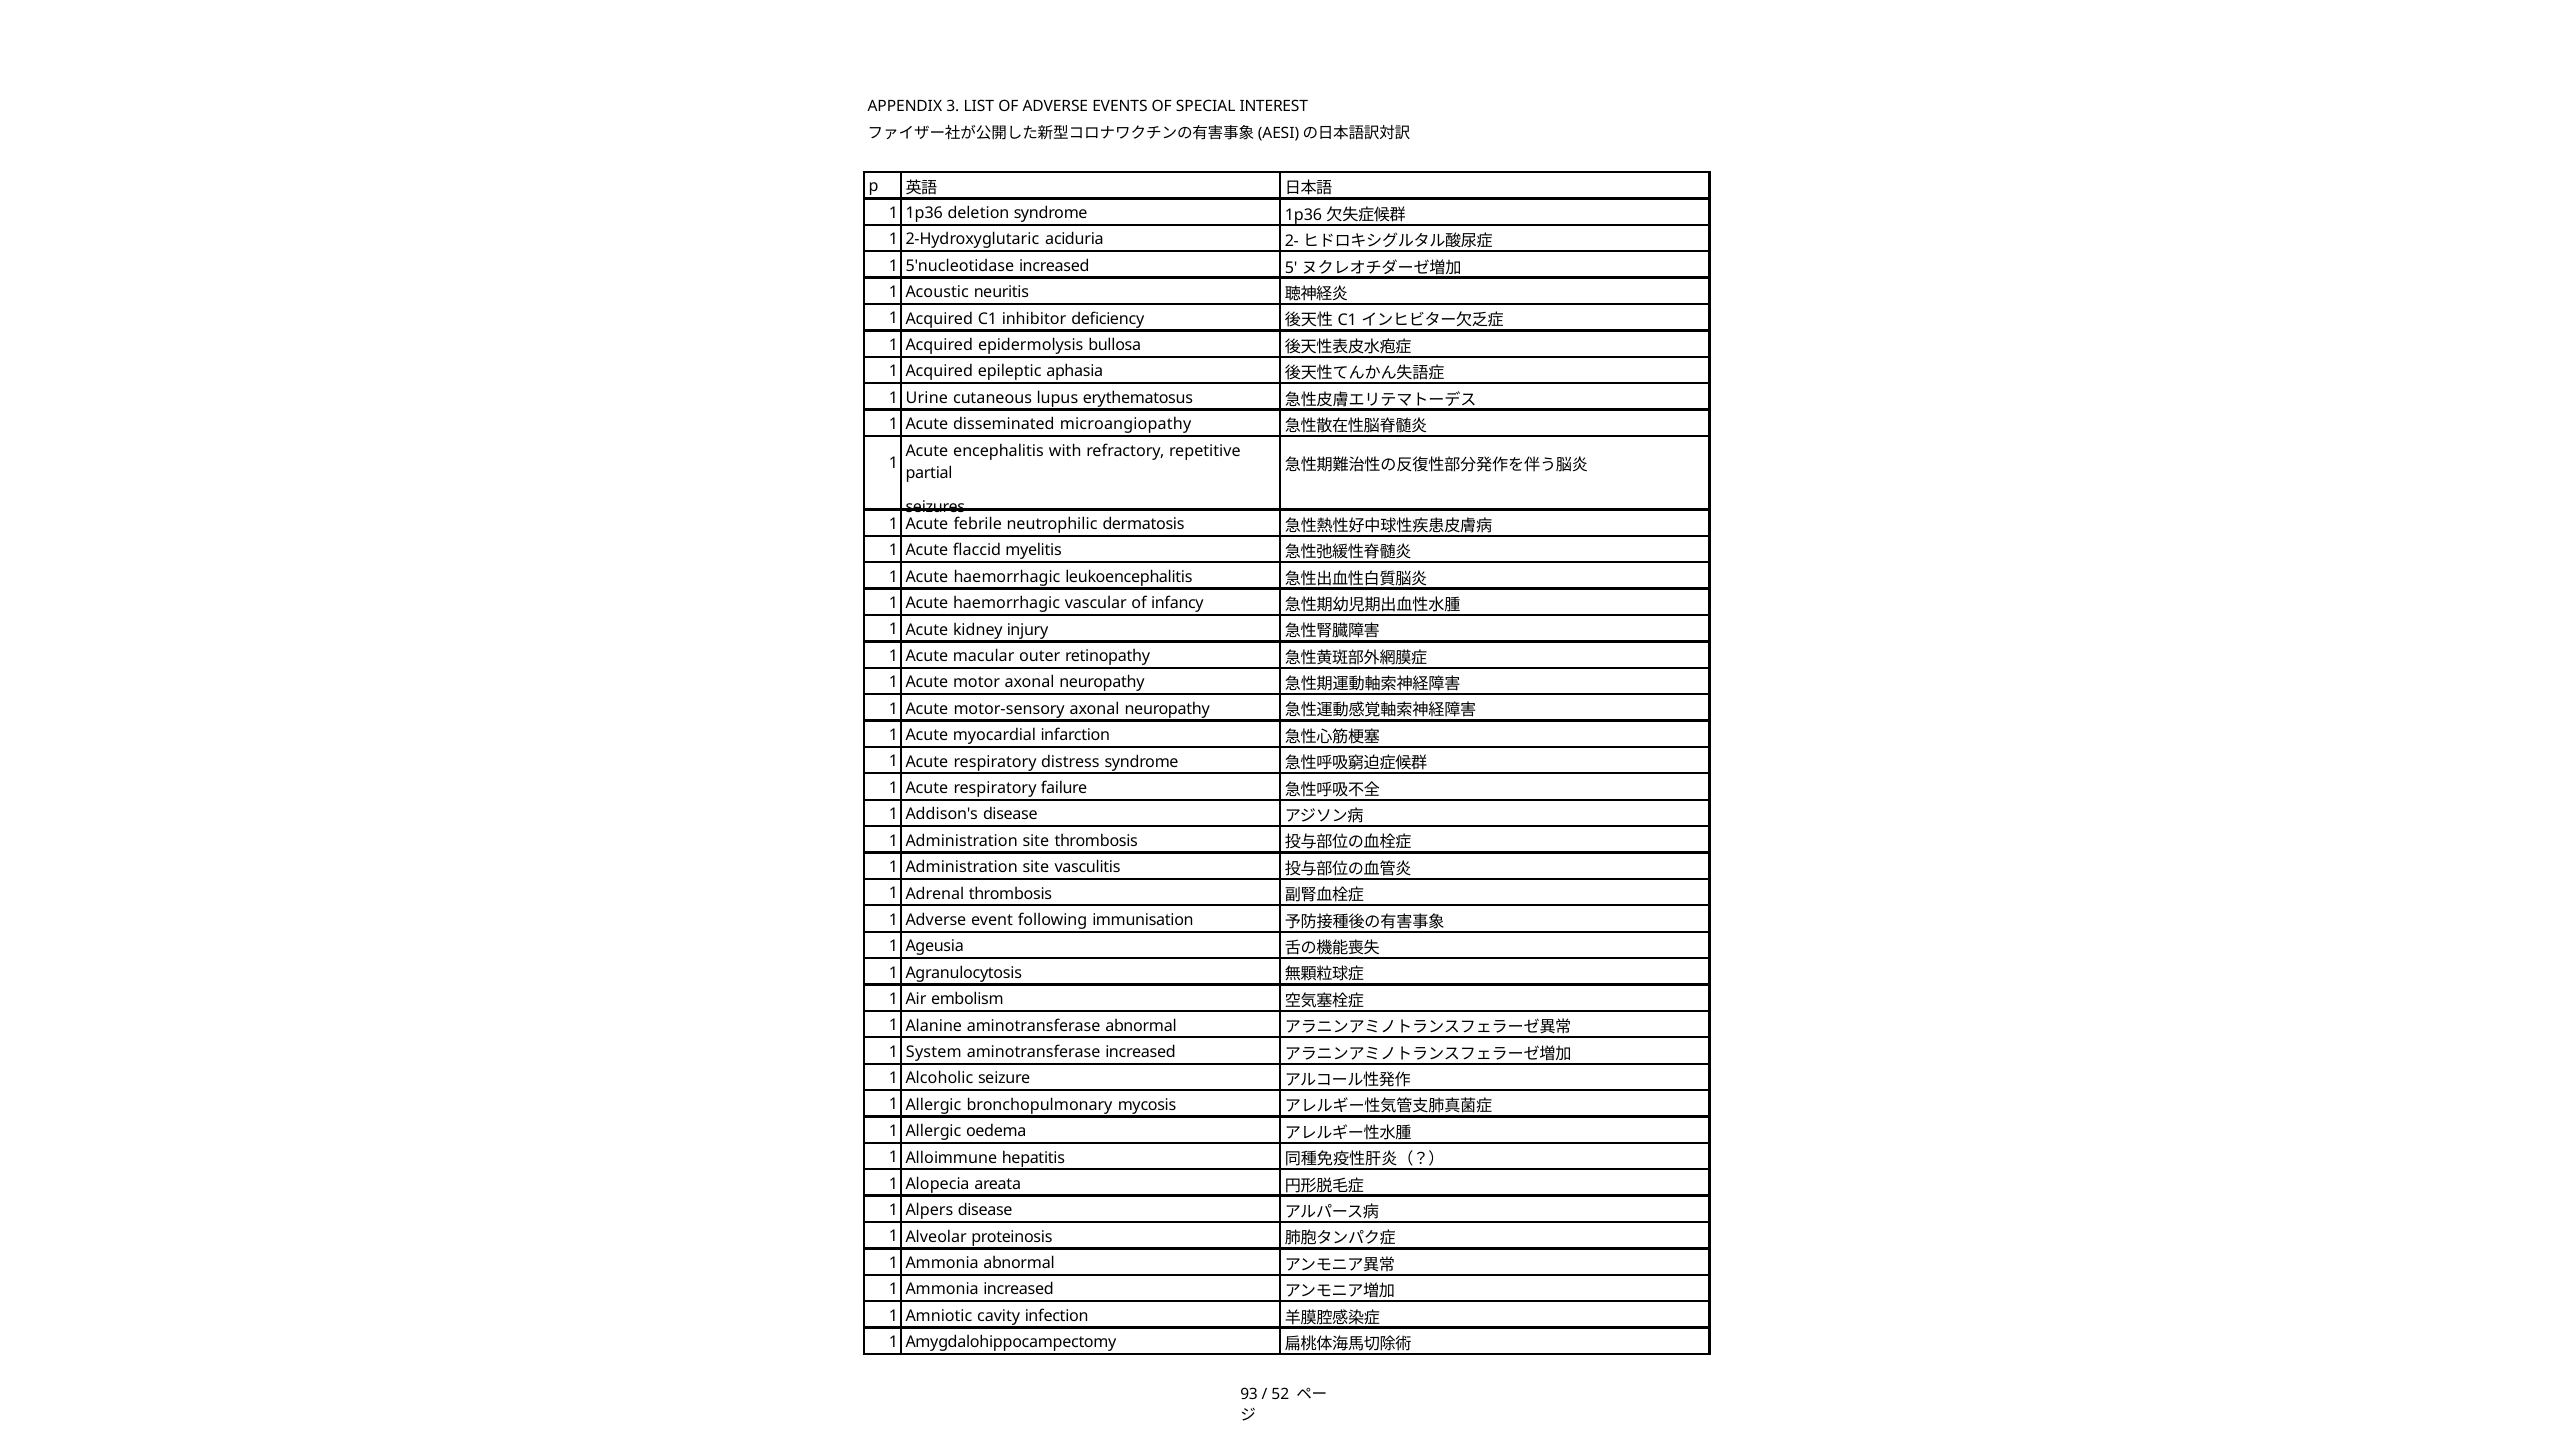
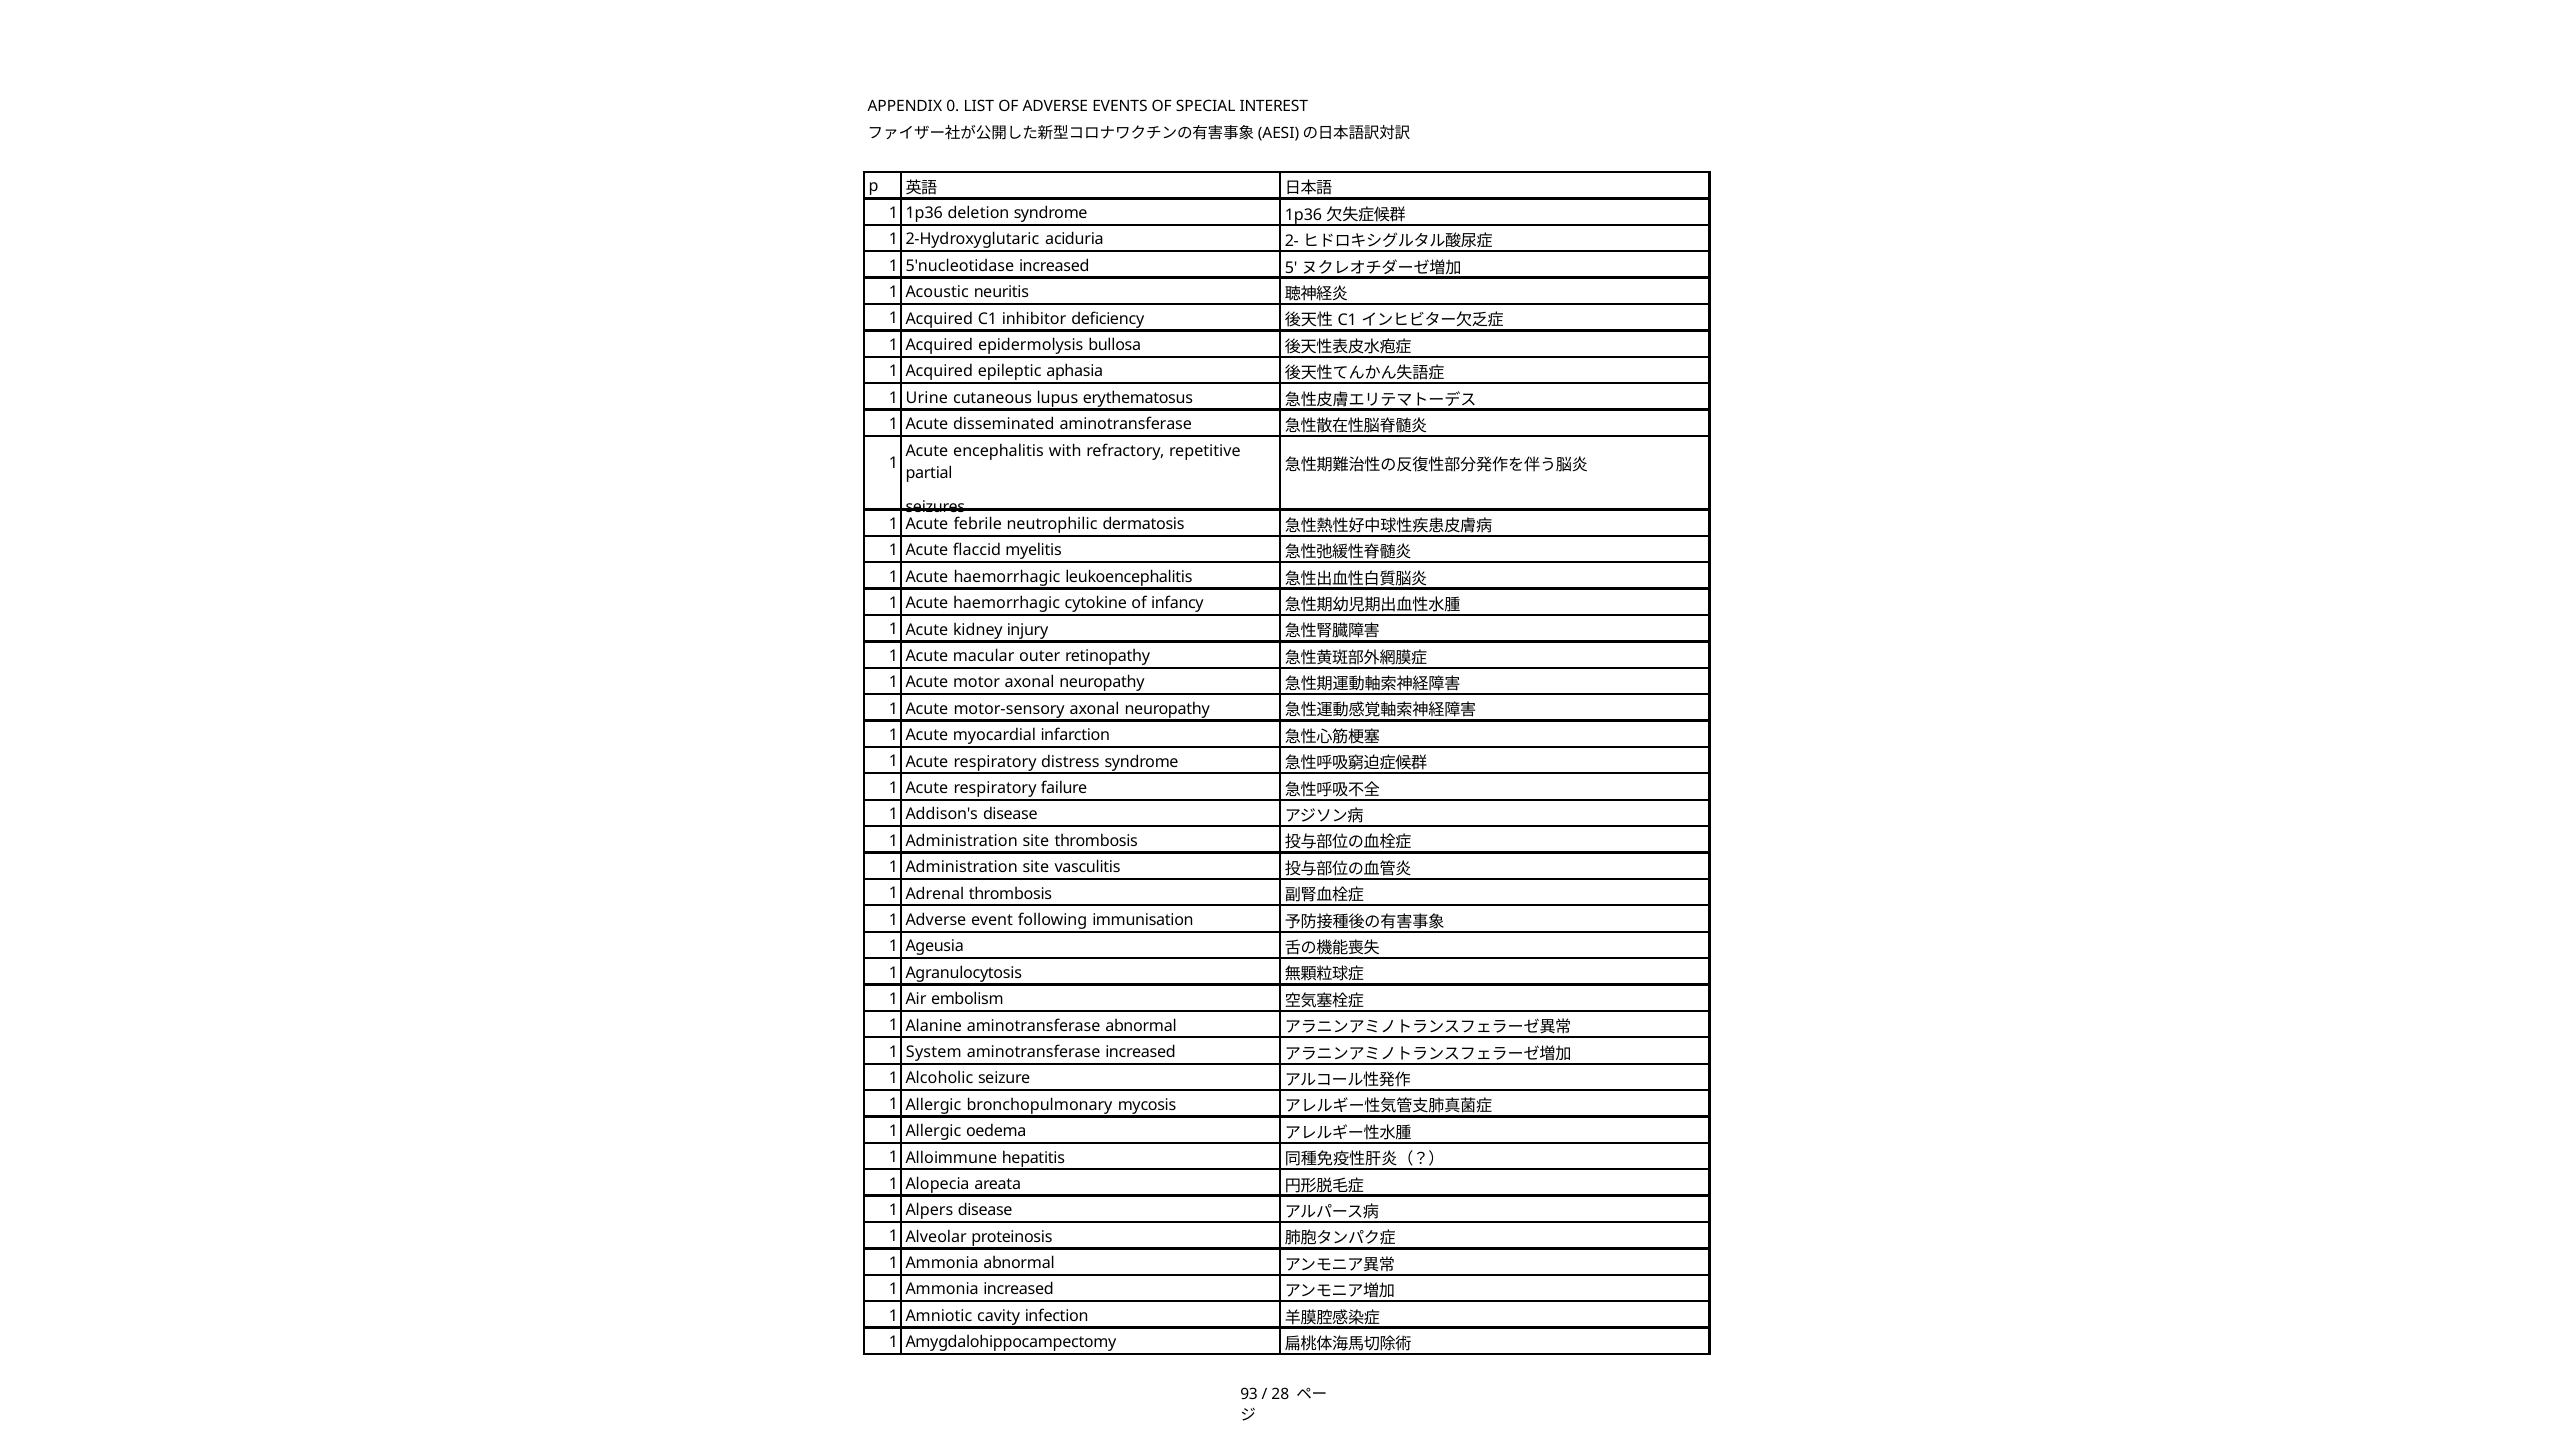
3: 3 -> 0
disseminated microangiopathy: microangiopathy -> aminotransferase
vascular: vascular -> cytokine
52: 52 -> 28
